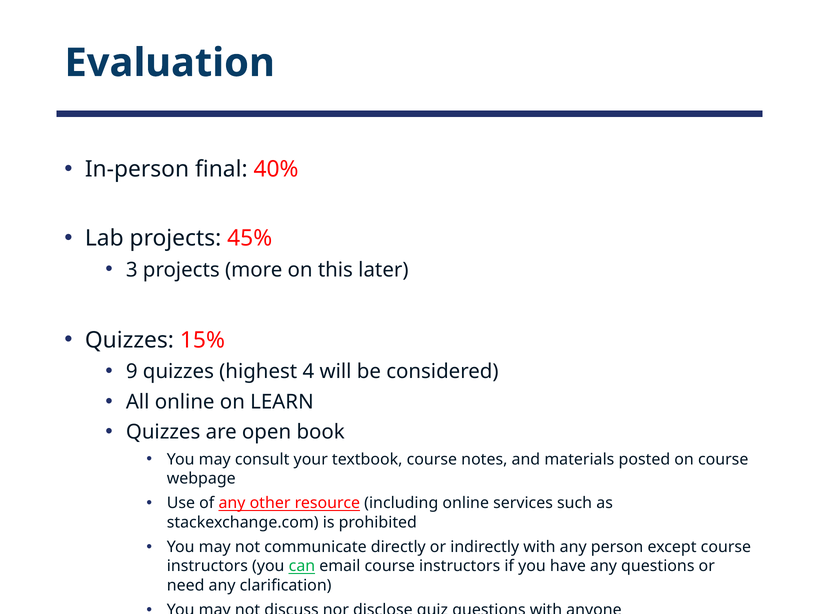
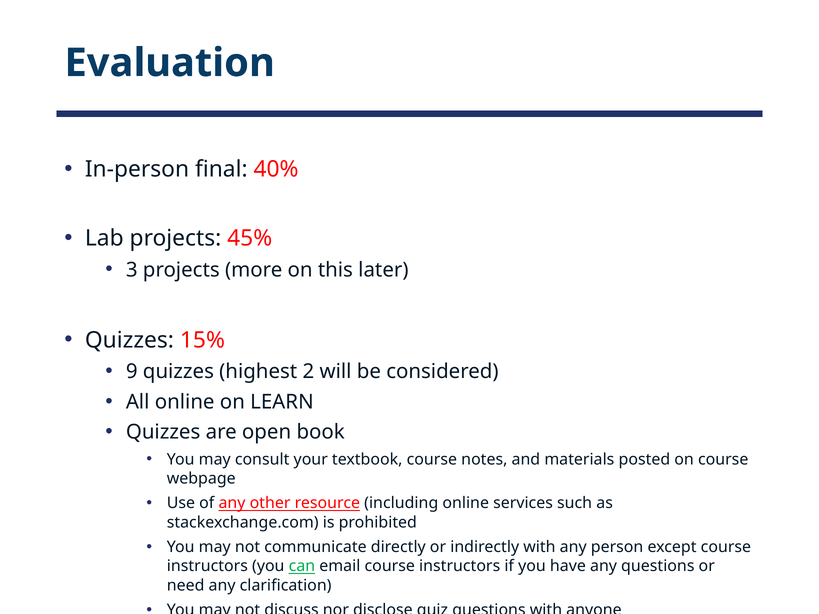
4: 4 -> 2
